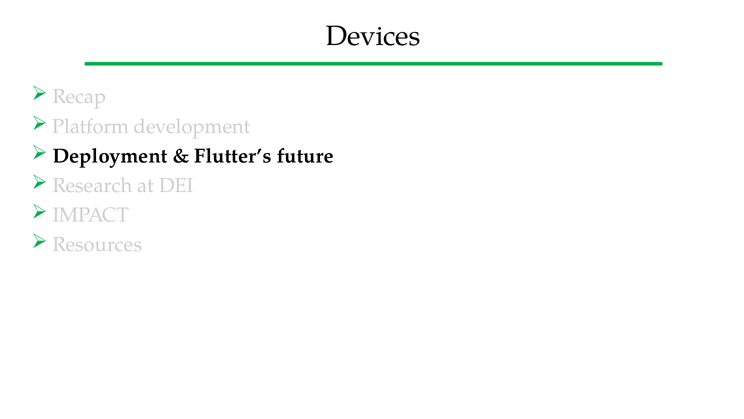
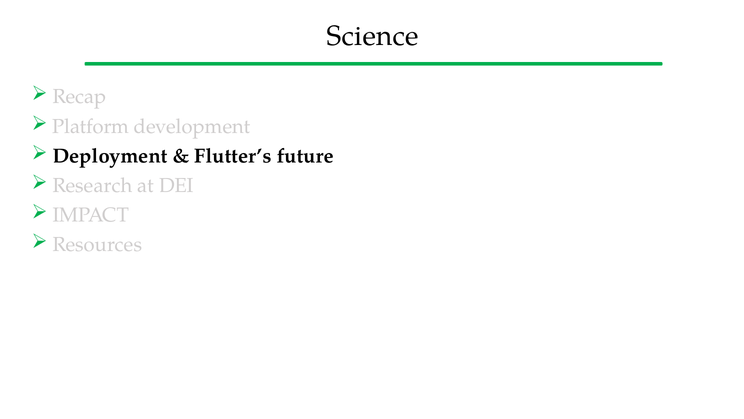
Devices: Devices -> Science
